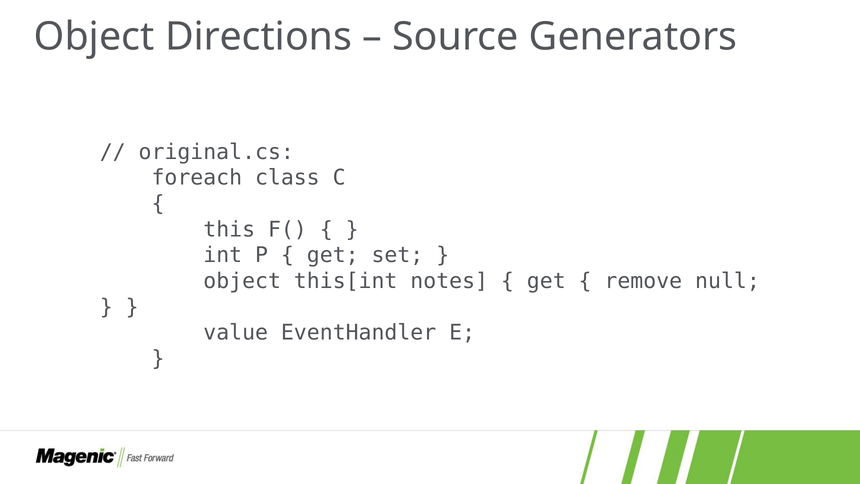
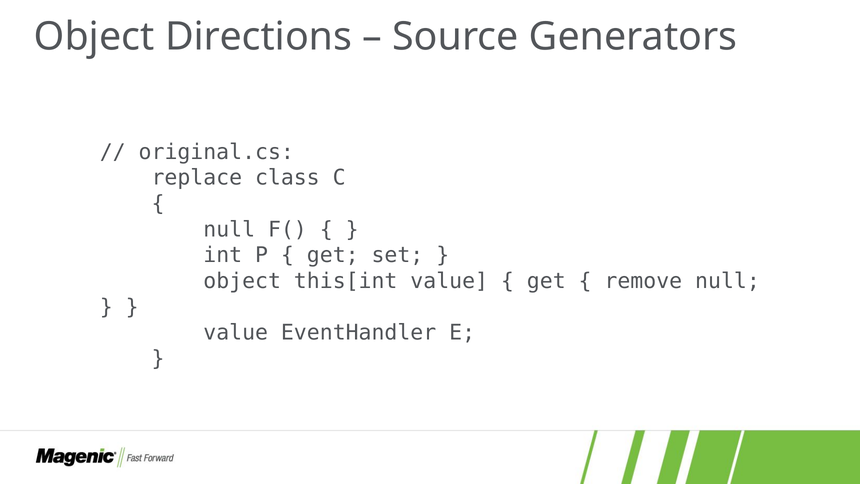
foreach: foreach -> replace
this at (229, 229): this -> null
this[int notes: notes -> value
